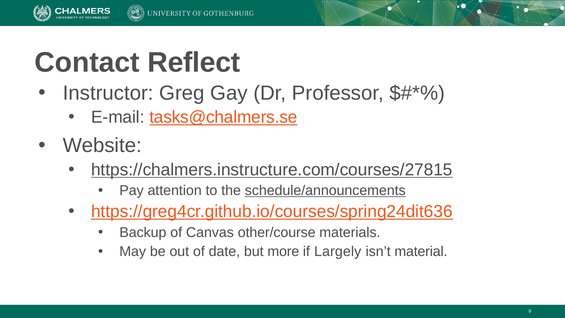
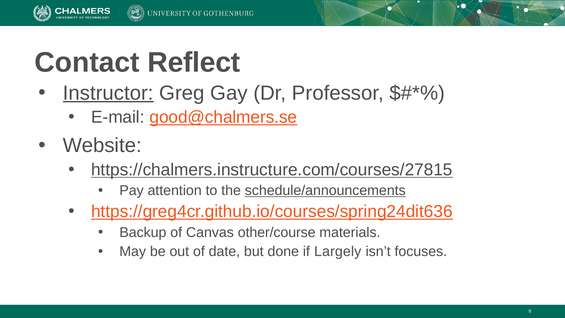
Instructor underline: none -> present
tasks@chalmers.se: tasks@chalmers.se -> good@chalmers.se
more: more -> done
material: material -> focuses
